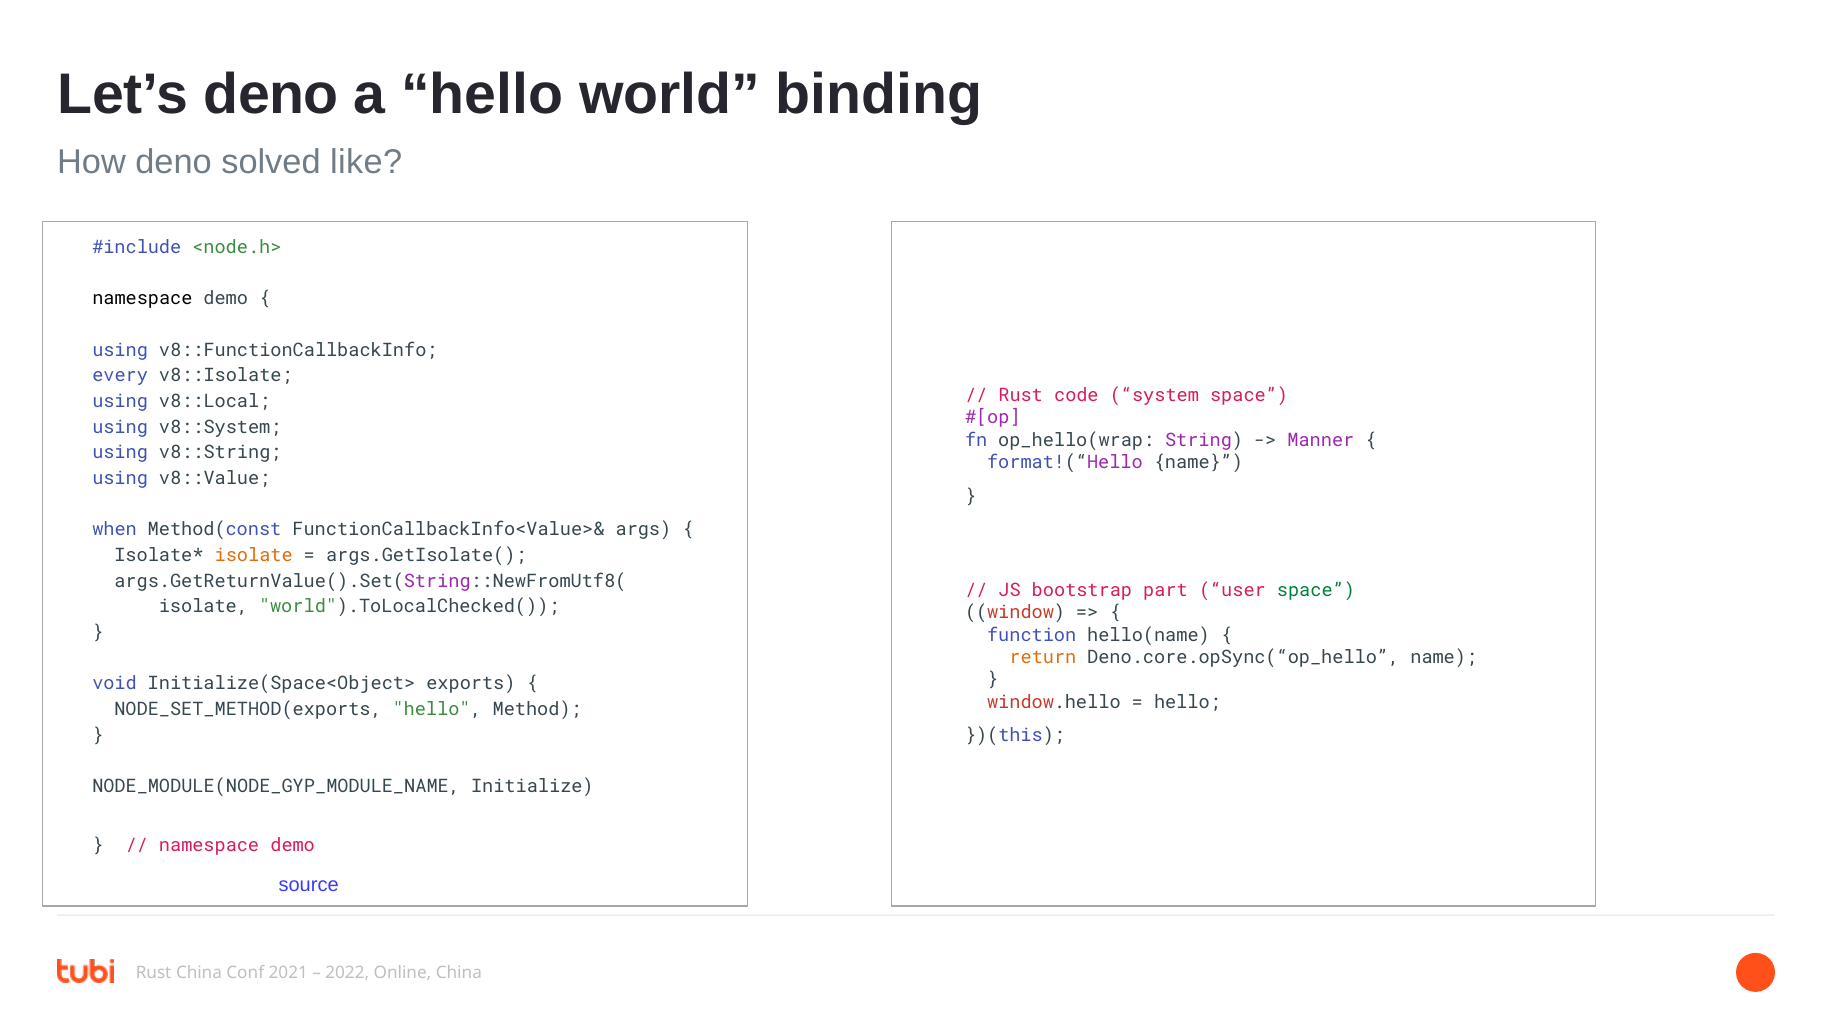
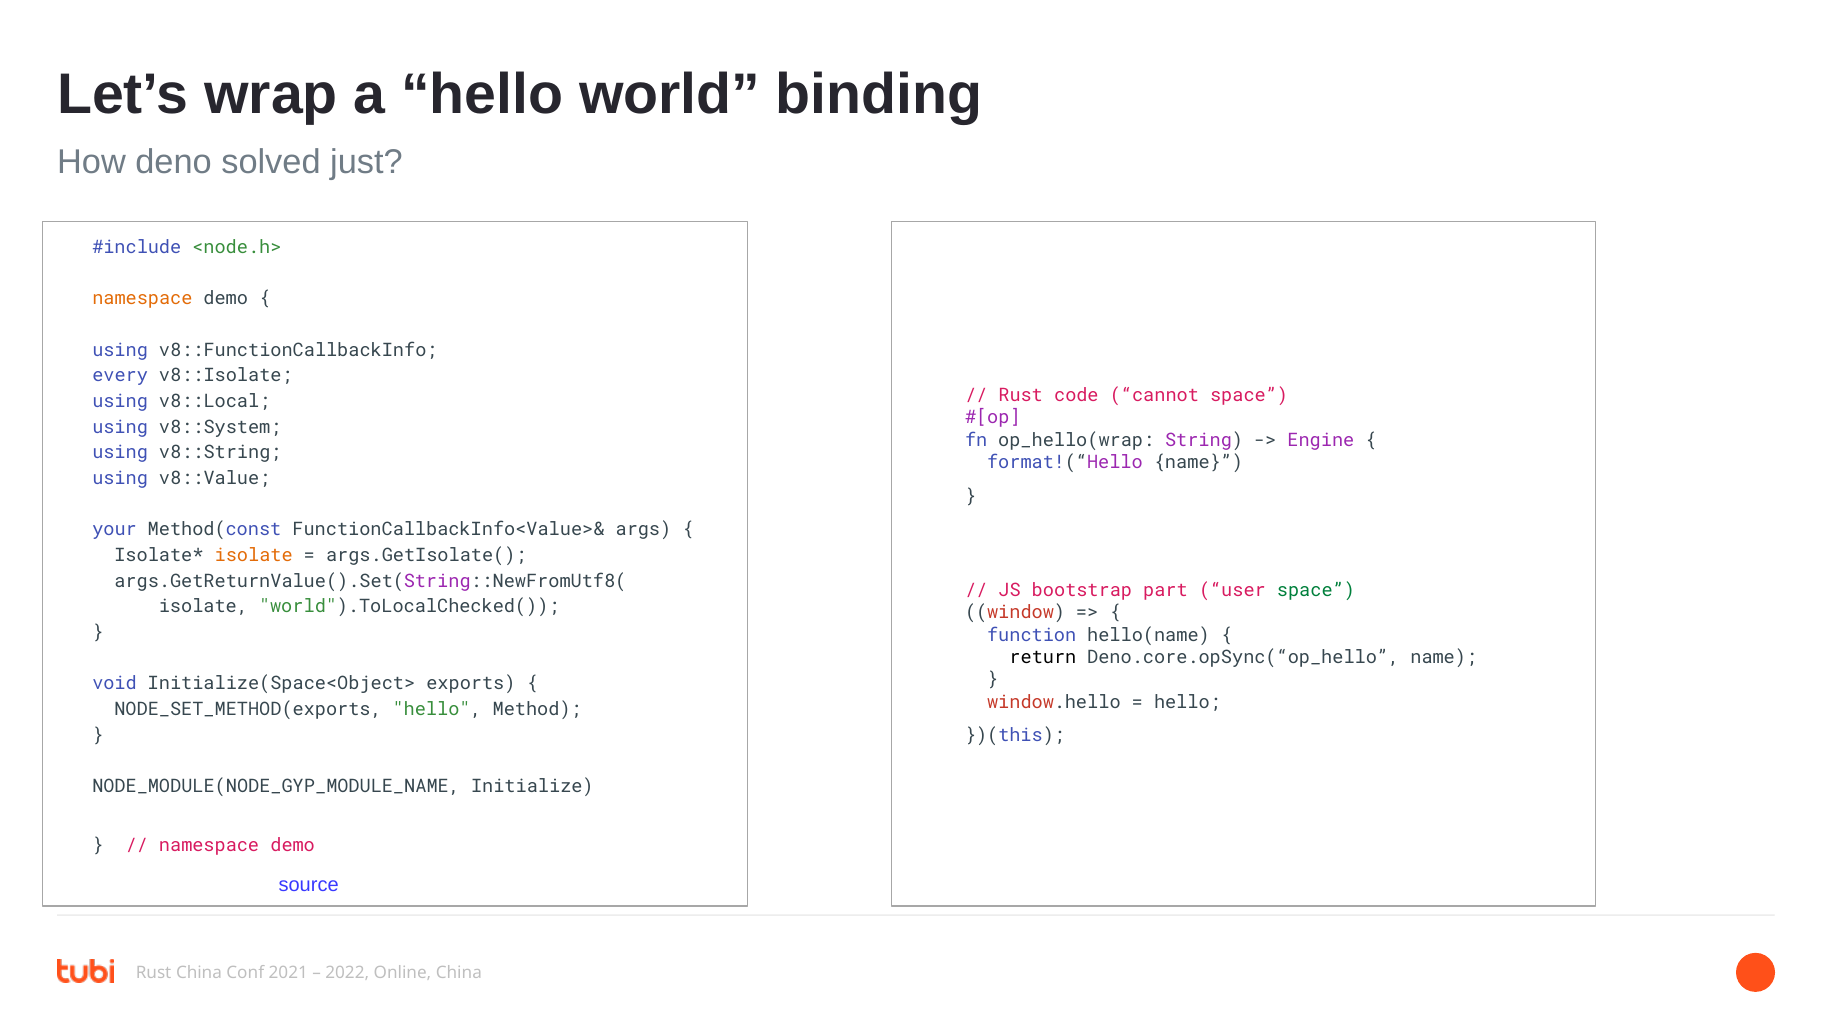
Let’s deno: deno -> wrap
like: like -> just
namespace at (142, 299) colour: black -> orange
system: system -> cannot
Manner: Manner -> Engine
when: when -> your
return colour: orange -> black
